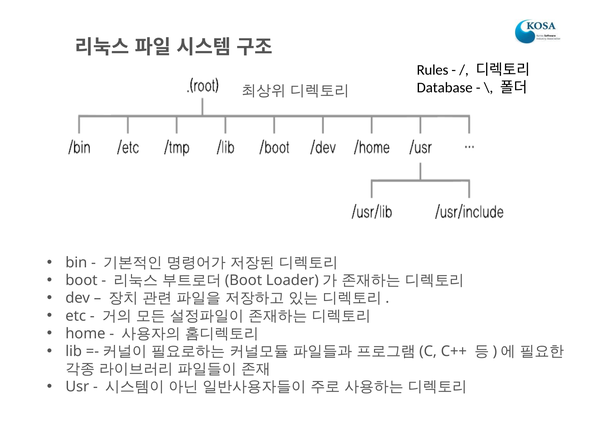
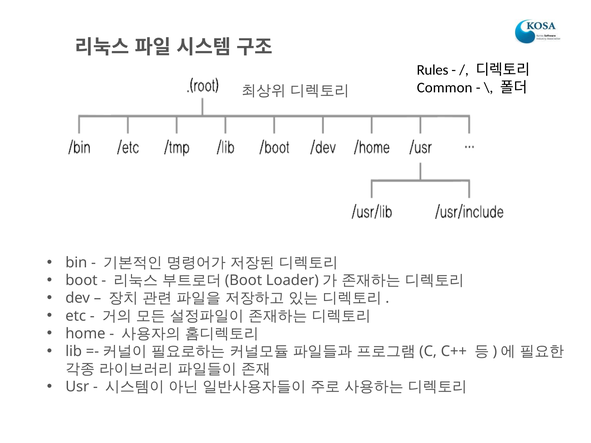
Database: Database -> Common
